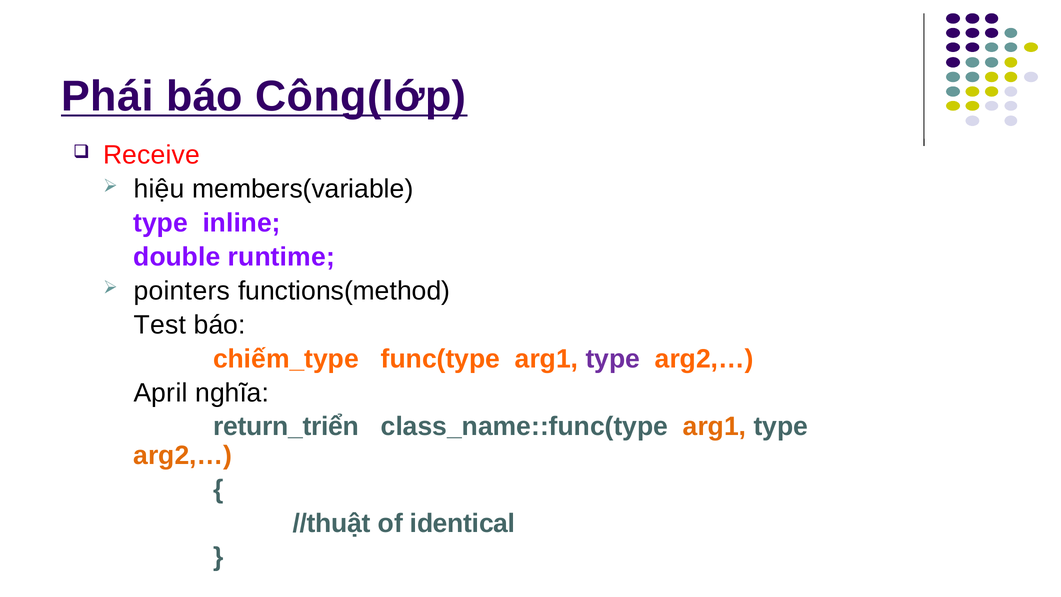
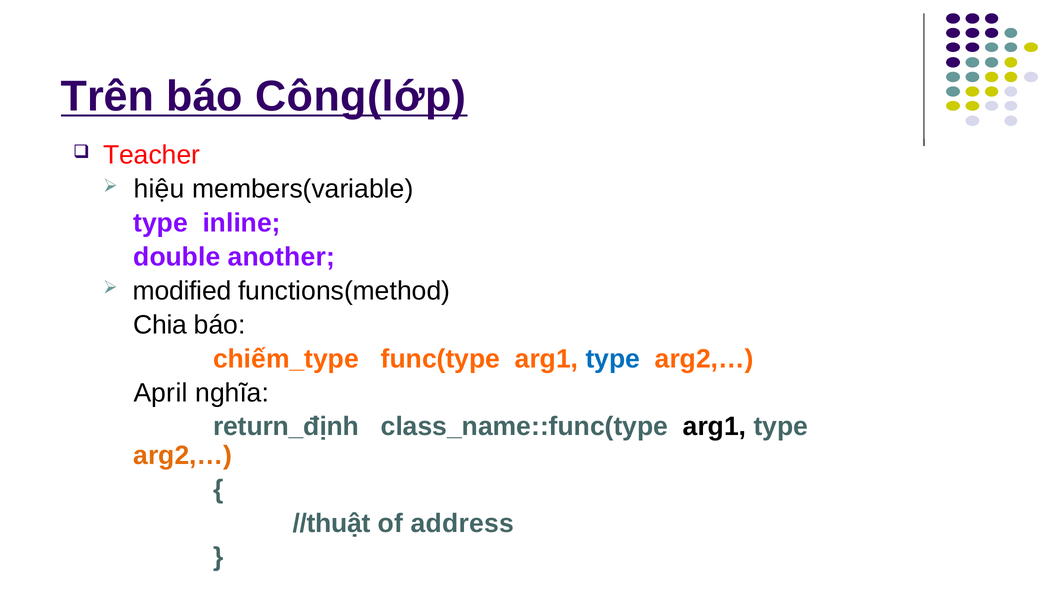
Phái: Phái -> Trên
Receive: Receive -> Teacher
runtime: runtime -> another
pointers: pointers -> modified
Test: Test -> Chia
type at (613, 359) colour: purple -> blue
return_triển: return_triển -> return_định
arg1 at (715, 427) colour: orange -> black
identical: identical -> address
